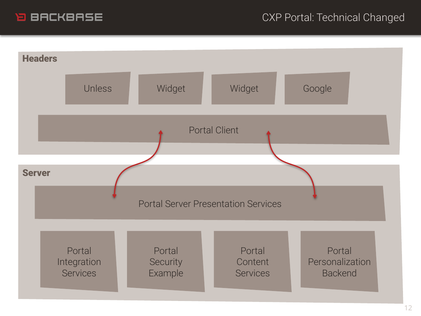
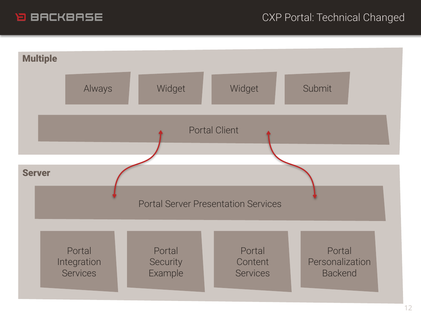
Headers: Headers -> Multiple
Unless: Unless -> Always
Google: Google -> Submit
